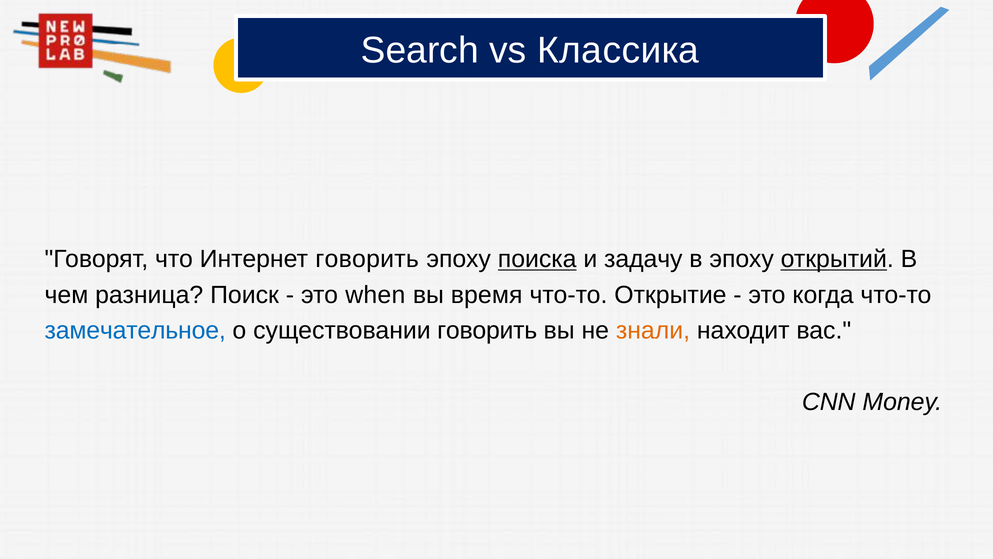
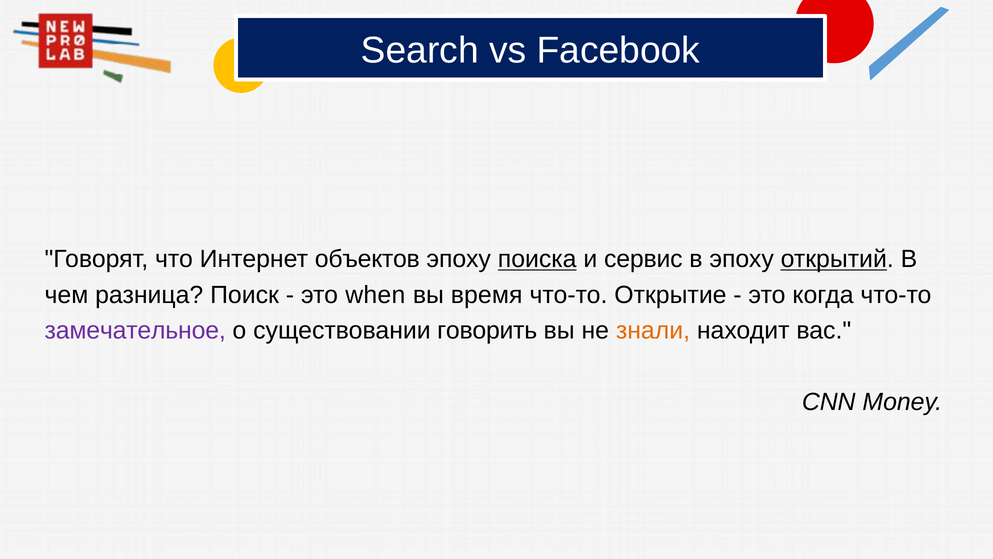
Классика: Классика -> Facebook
Интернет говорить: говорить -> объектов
задачу: задачу -> сервис
замечательное colour: blue -> purple
